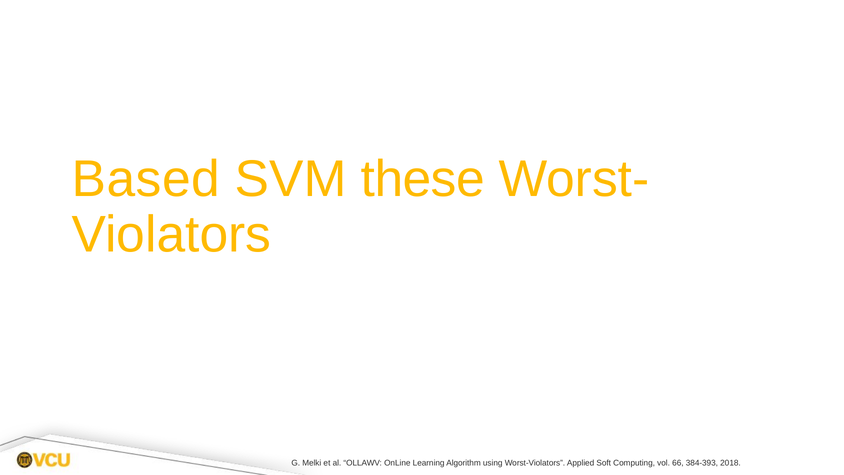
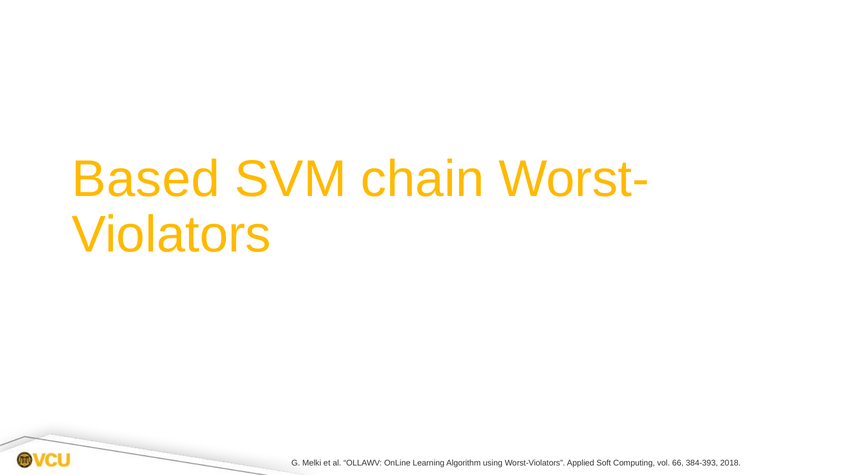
these: these -> chain
